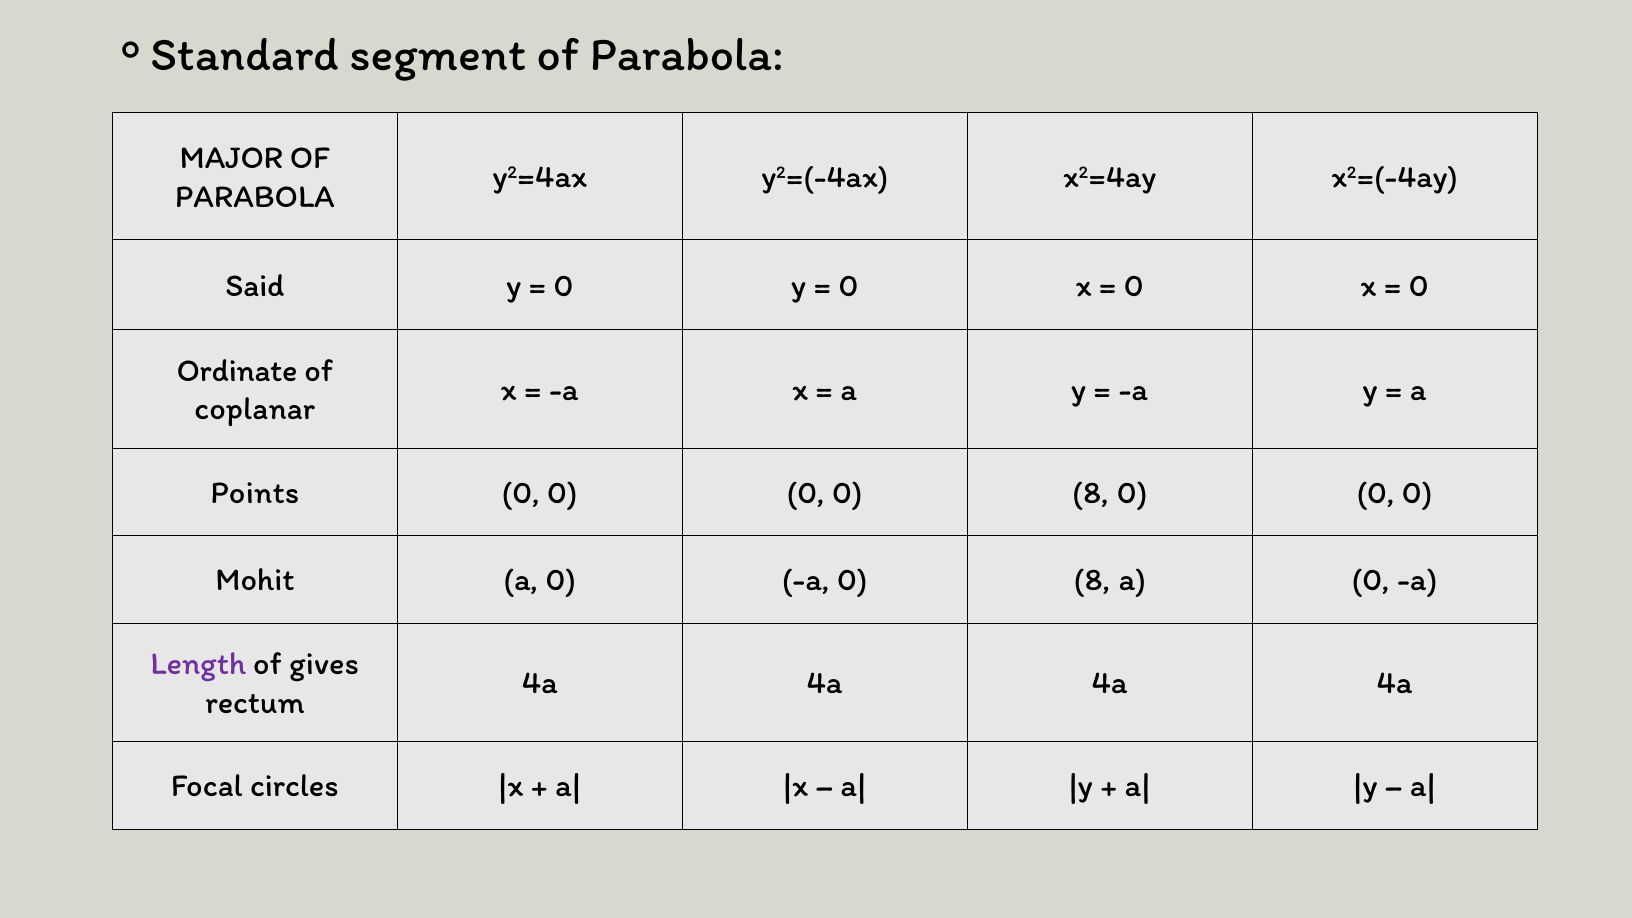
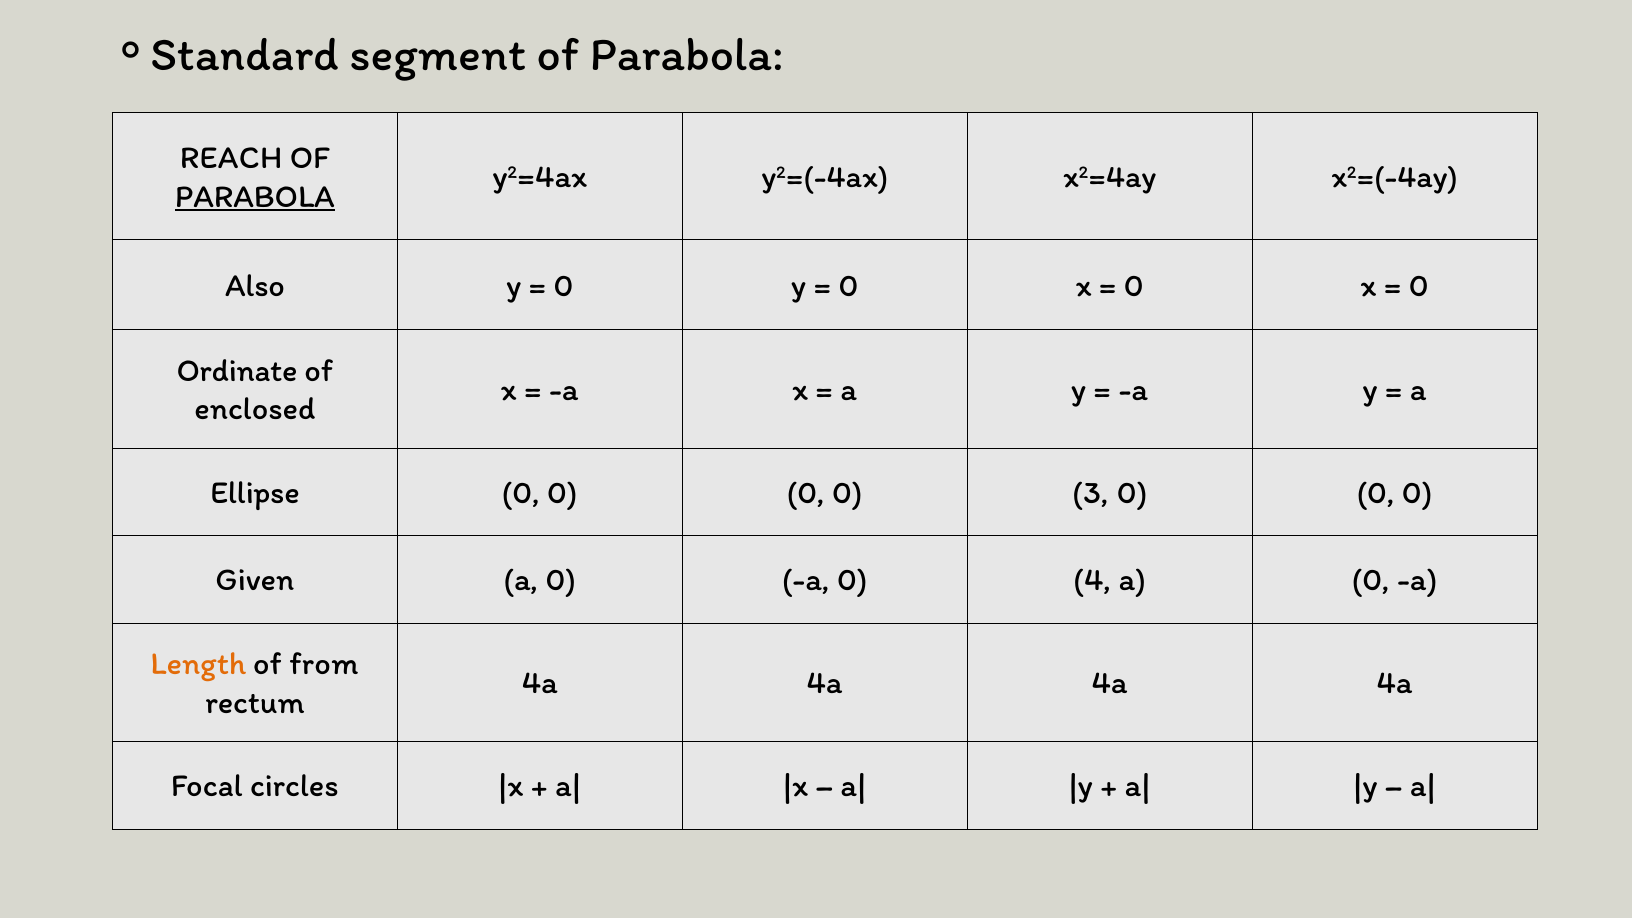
MAJOR: MAJOR -> REACH
PARABOLA at (255, 196) underline: none -> present
Said: Said -> Also
coplanar: coplanar -> enclosed
Points: Points -> Ellipse
0 0 8: 8 -> 3
Mohit: Mohit -> Given
a 0 8: 8 -> 4
Length colour: purple -> orange
gives: gives -> from
